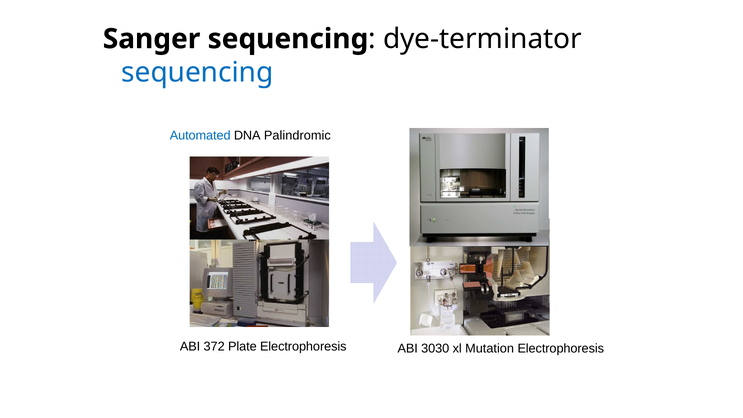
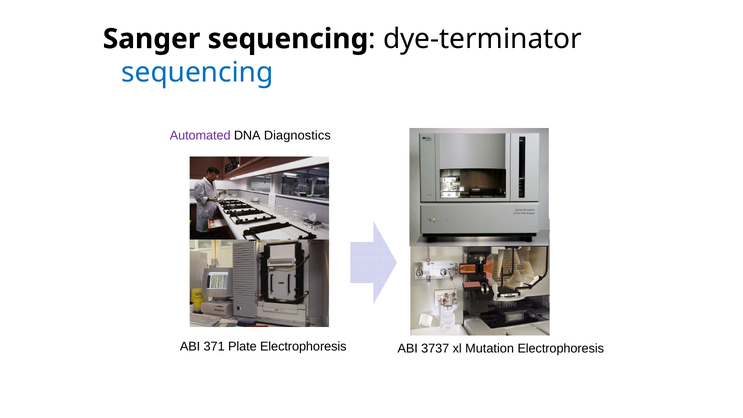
Automated colour: blue -> purple
Palindromic: Palindromic -> Diagnostics
372: 372 -> 371
3030: 3030 -> 3737
